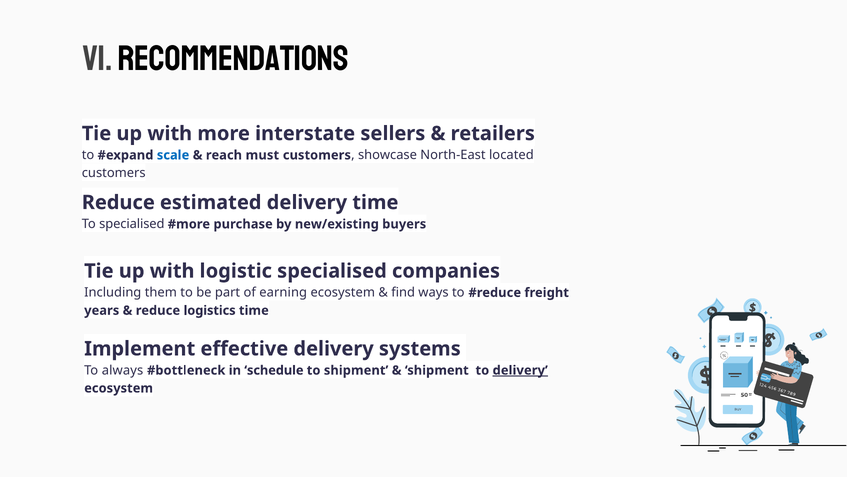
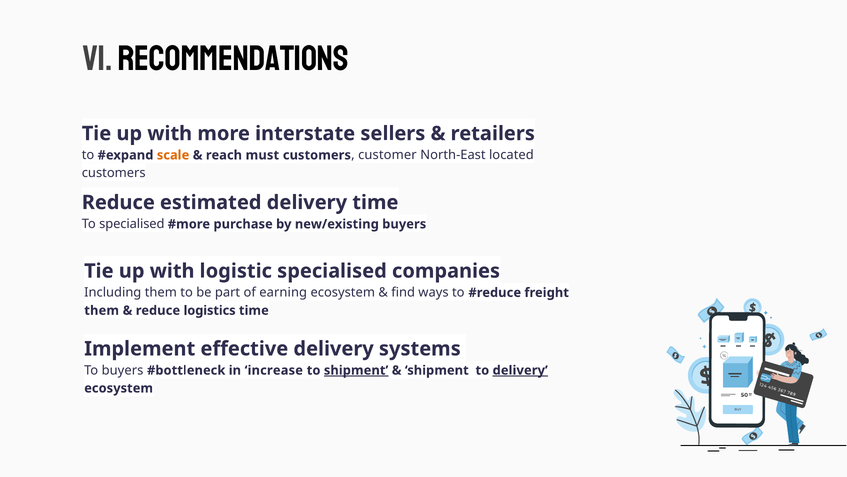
scale colour: blue -> orange
showcase: showcase -> customer
years at (102, 310): years -> them
To always: always -> buyers
schedule: schedule -> increase
shipment at (356, 370) underline: none -> present
